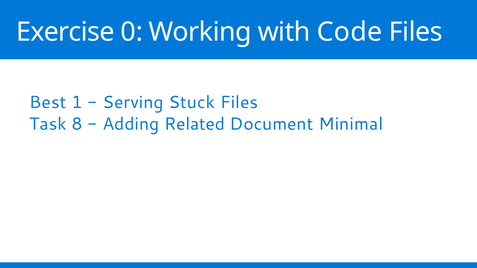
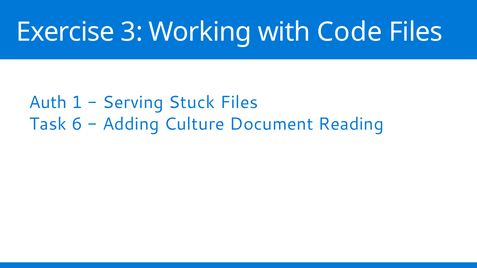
0: 0 -> 3
Best: Best -> Auth
8: 8 -> 6
Related: Related -> Culture
Minimal: Minimal -> Reading
